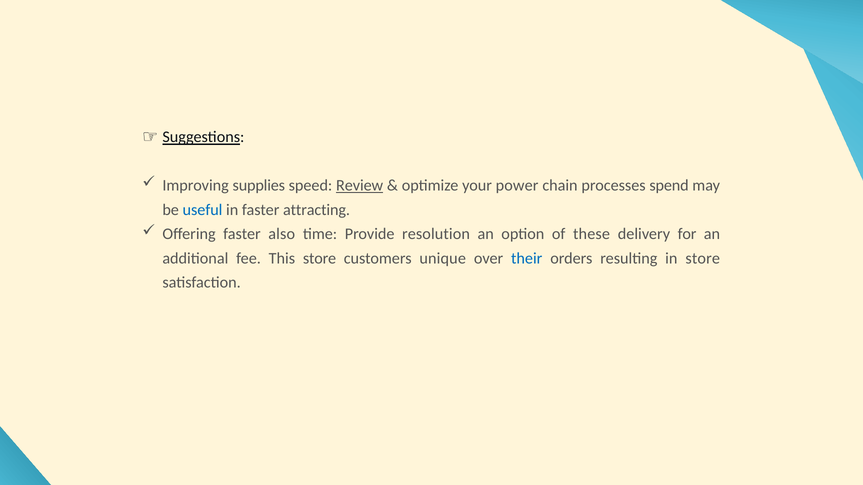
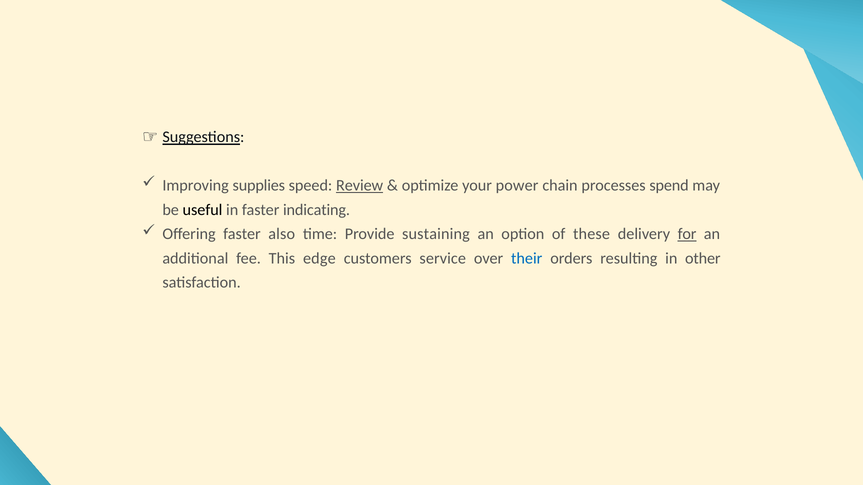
useful colour: blue -> black
attracting: attracting -> indicating
resolution: resolution -> sustaining
for underline: none -> present
This store: store -> edge
unique: unique -> service
in store: store -> other
